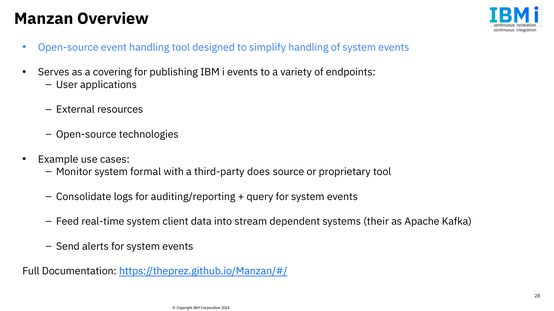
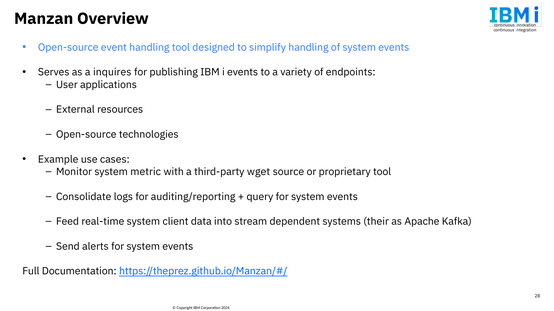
covering: covering -> inquires
formal: formal -> metric
does: does -> wget
